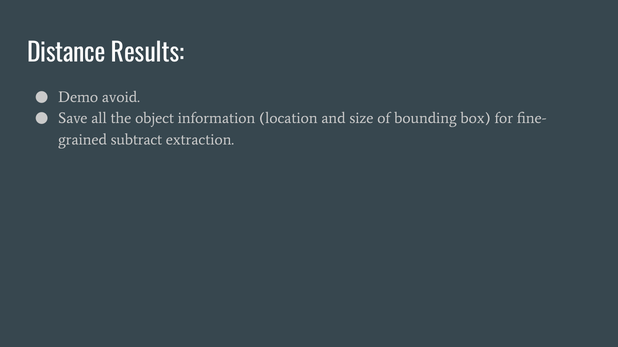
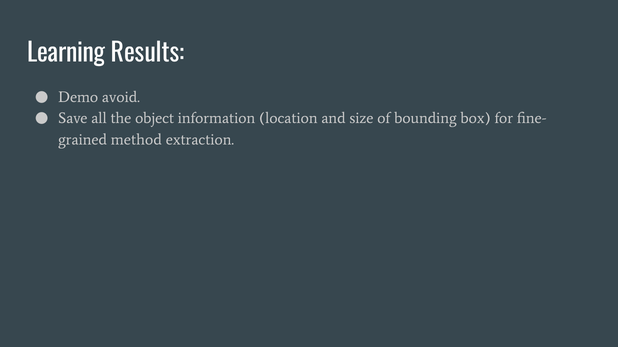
Distance: Distance -> Learning
subtract: subtract -> method
